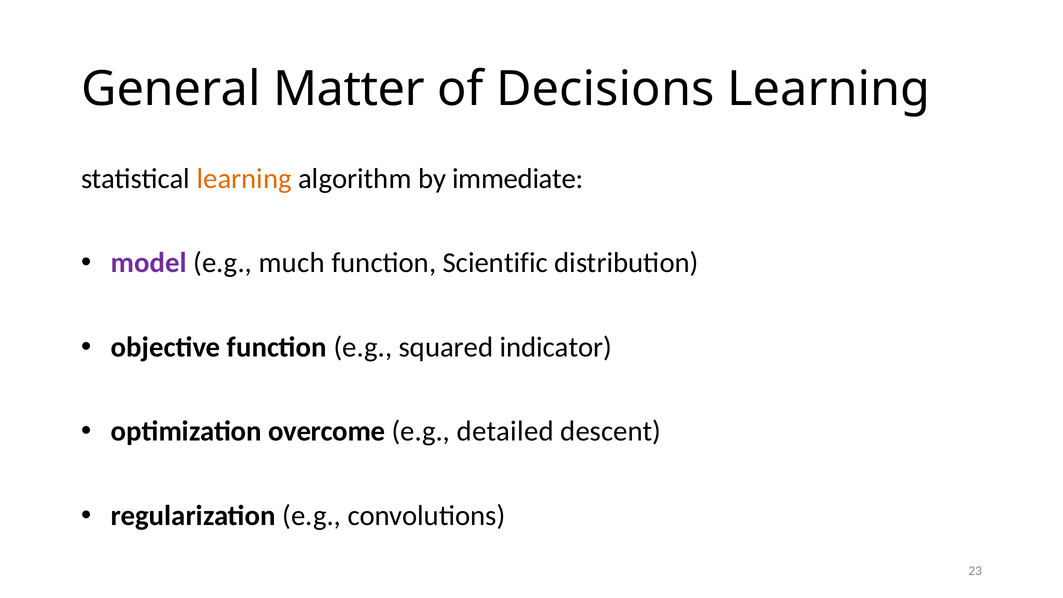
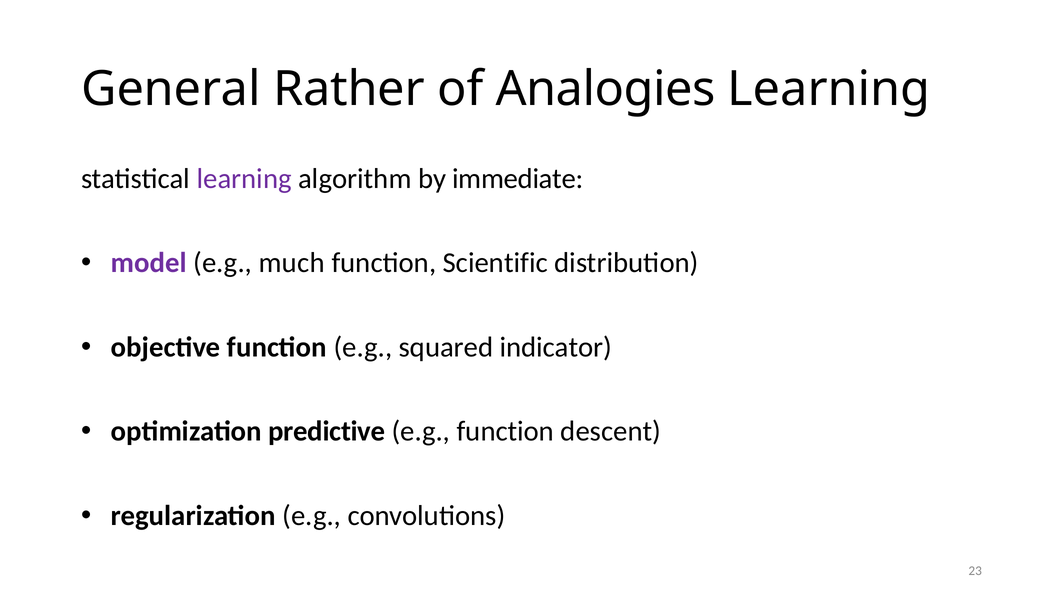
Matter: Matter -> Rather
Decisions: Decisions -> Analogies
learning at (244, 179) colour: orange -> purple
overcome: overcome -> predictive
e.g detailed: detailed -> function
